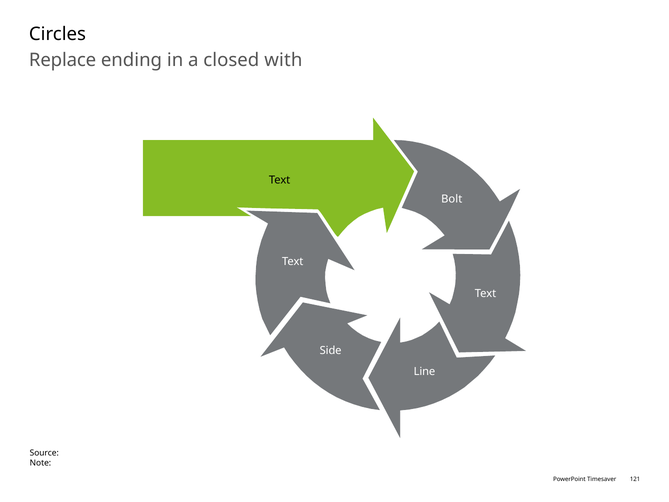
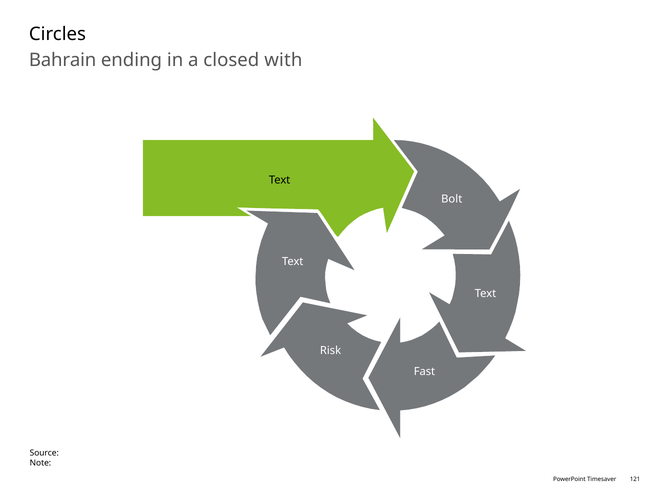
Replace: Replace -> Bahrain
Side: Side -> Risk
Line: Line -> Fast
